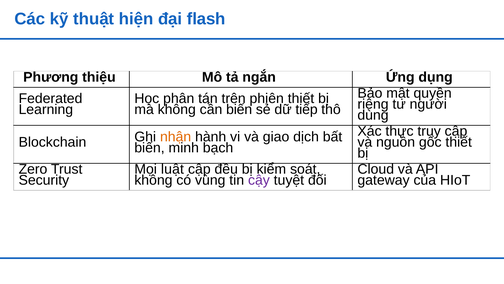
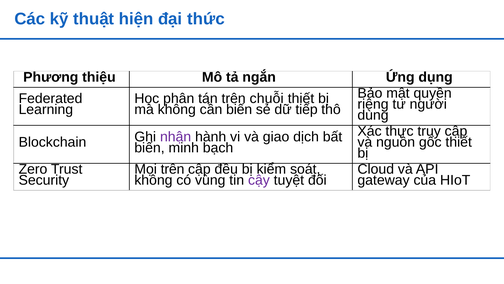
flash: flash -> thức
phiên: phiên -> chuỗi
nhận colour: orange -> purple
Mọi luật: luật -> trên
